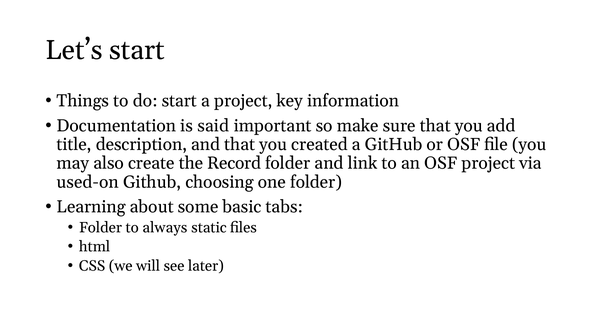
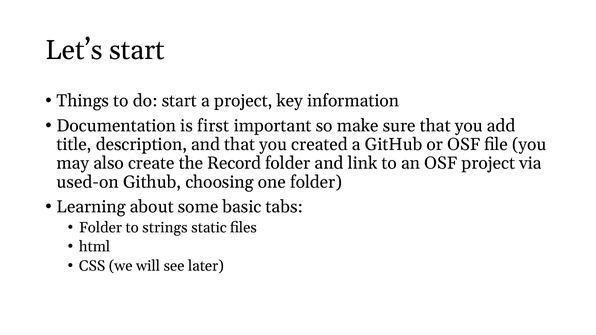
said: said -> first
always: always -> strings
